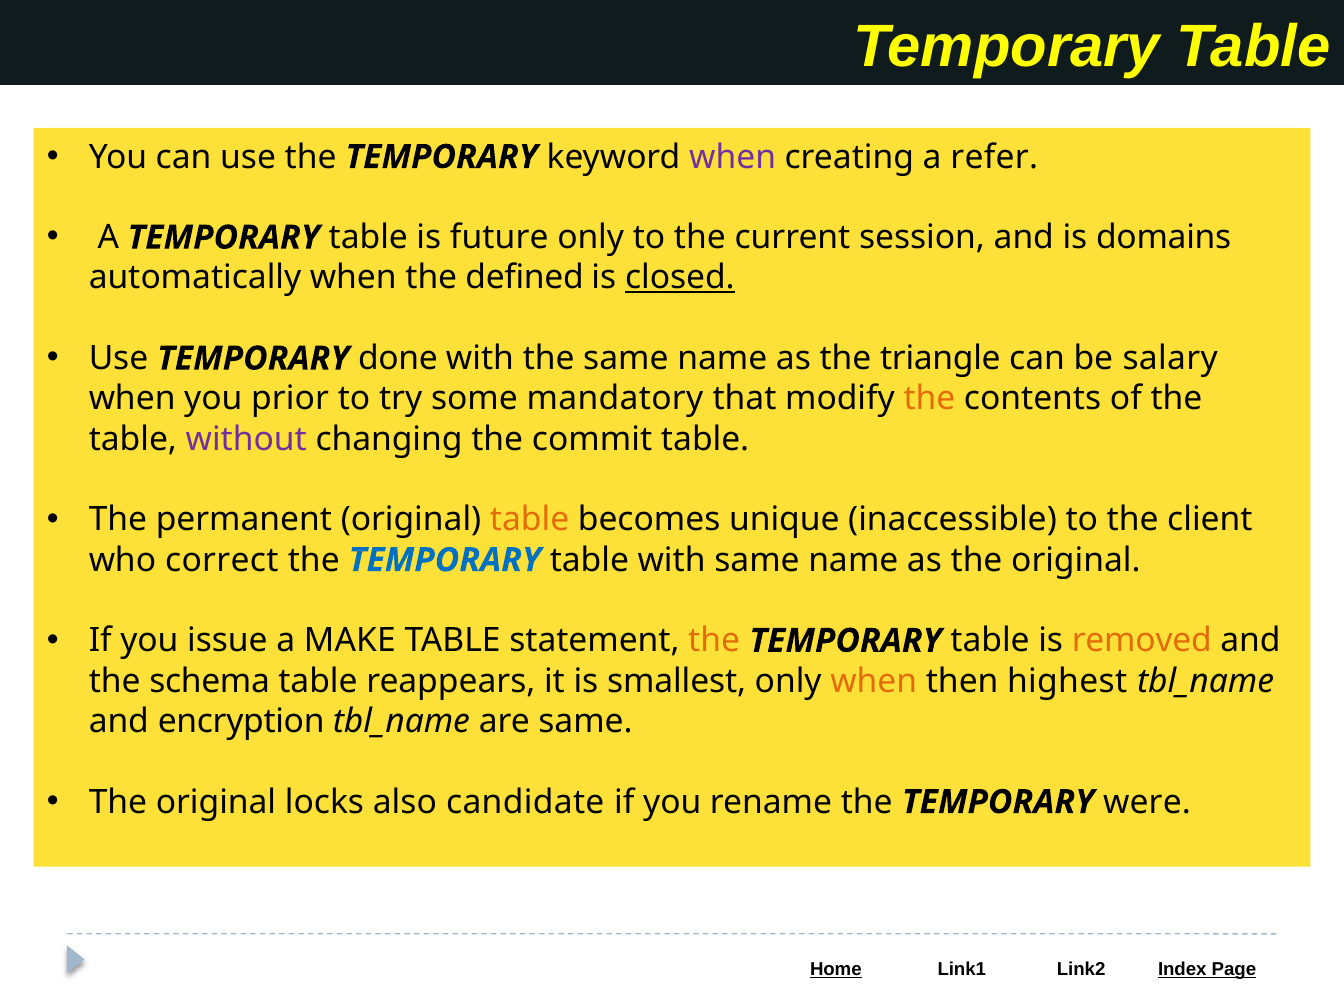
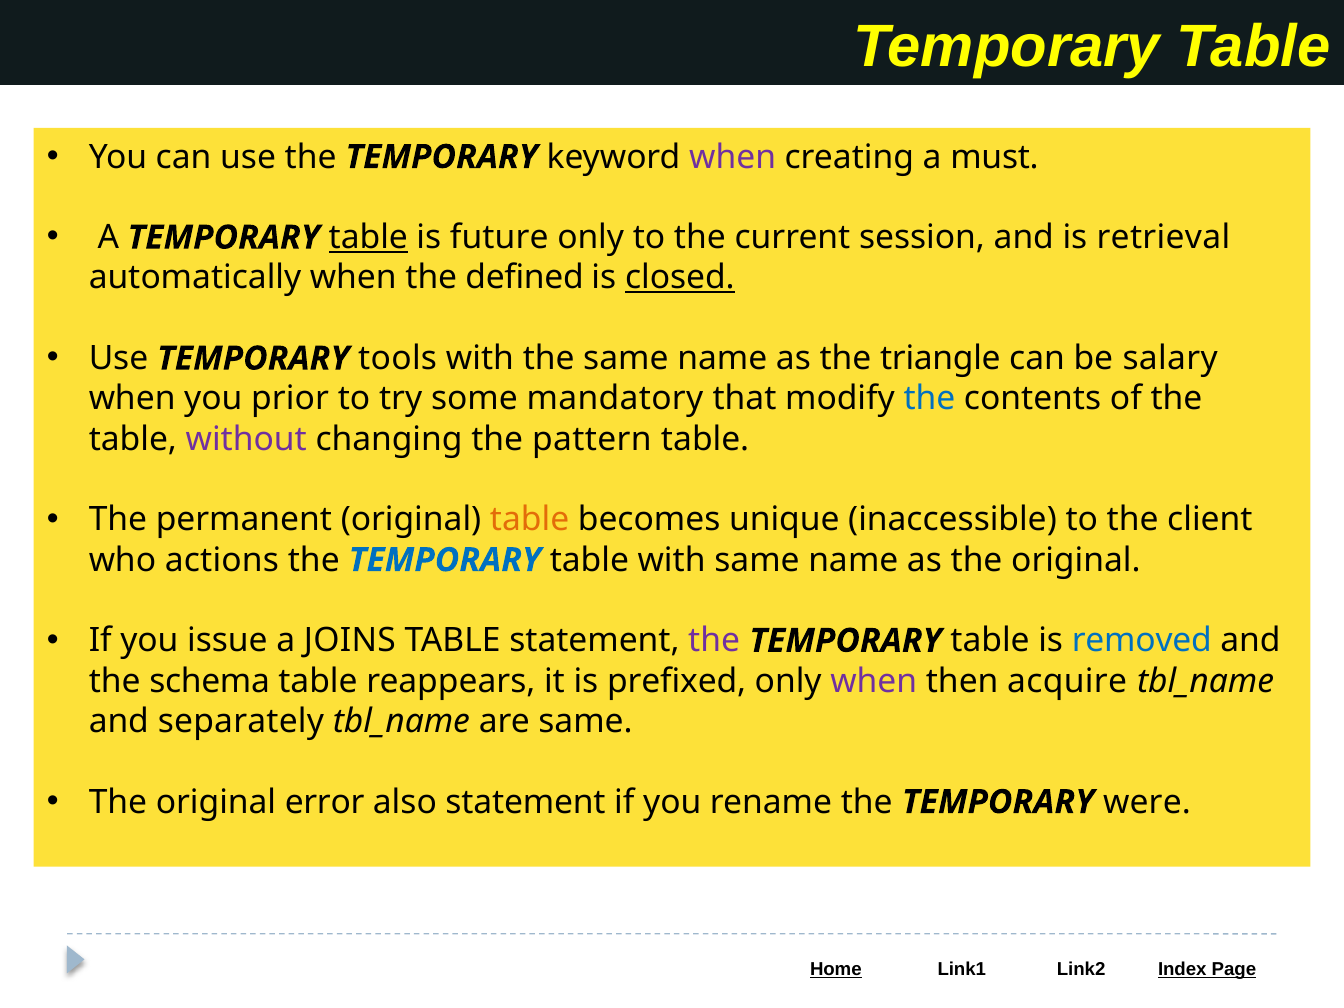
refer: refer -> must
table at (368, 238) underline: none -> present
domains: domains -> retrieval
done: done -> tools
the at (929, 399) colour: orange -> blue
commit: commit -> pattern
correct: correct -> actions
MAKE: MAKE -> JOINS
the at (714, 641) colour: orange -> purple
removed colour: orange -> blue
smallest: smallest -> prefixed
when at (874, 681) colour: orange -> purple
highest: highest -> acquire
encryption: encryption -> separately
locks: locks -> error
also candidate: candidate -> statement
